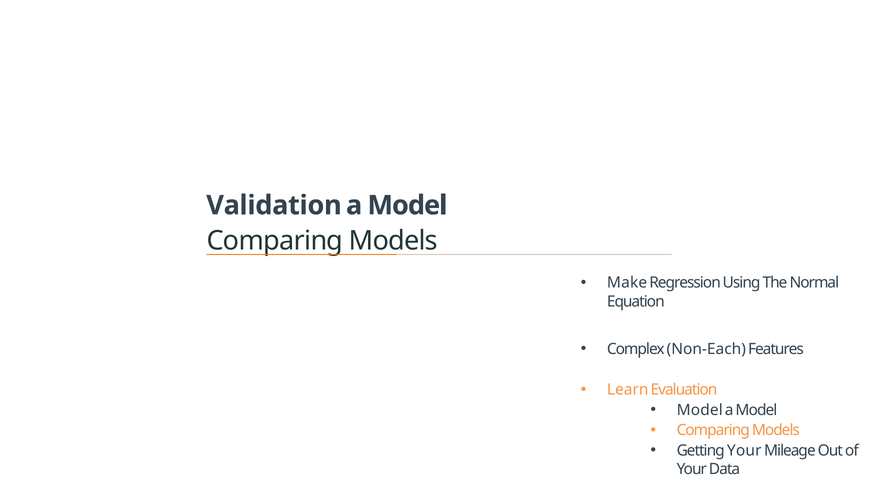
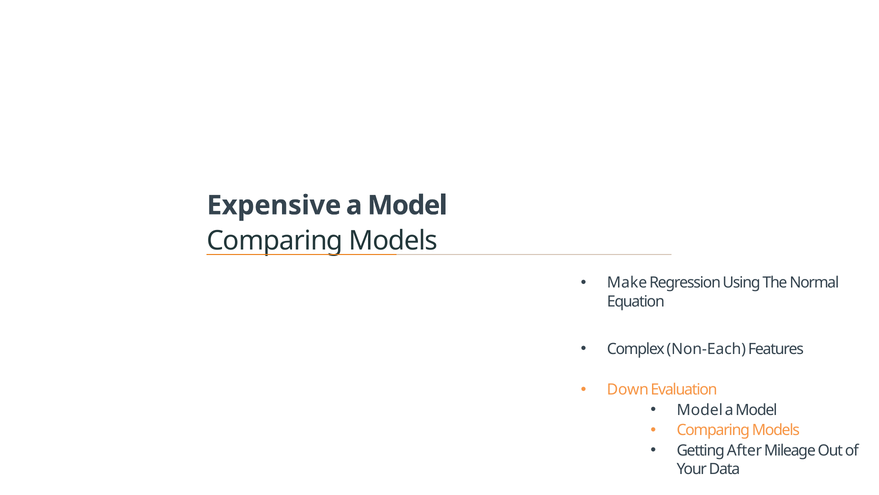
Validation: Validation -> Expensive
Learn: Learn -> Down
Getting Your: Your -> After
